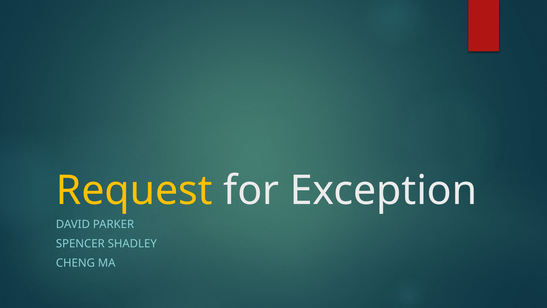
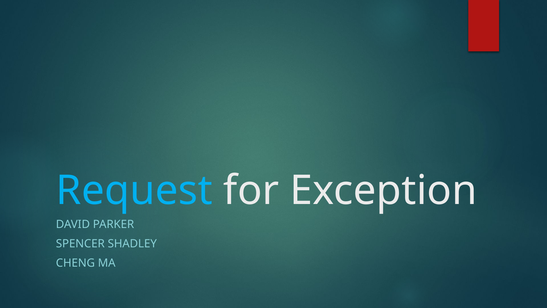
Request colour: yellow -> light blue
